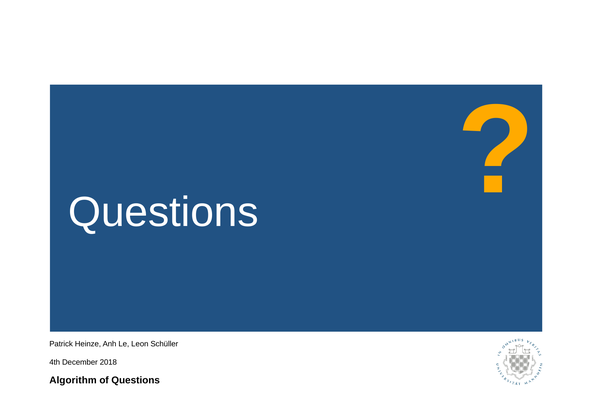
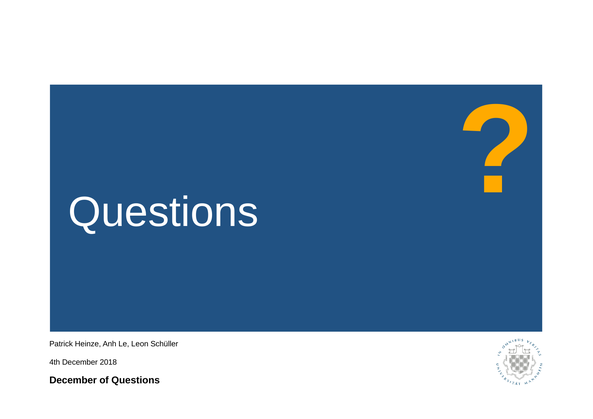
Algorithm at (73, 381): Algorithm -> December
